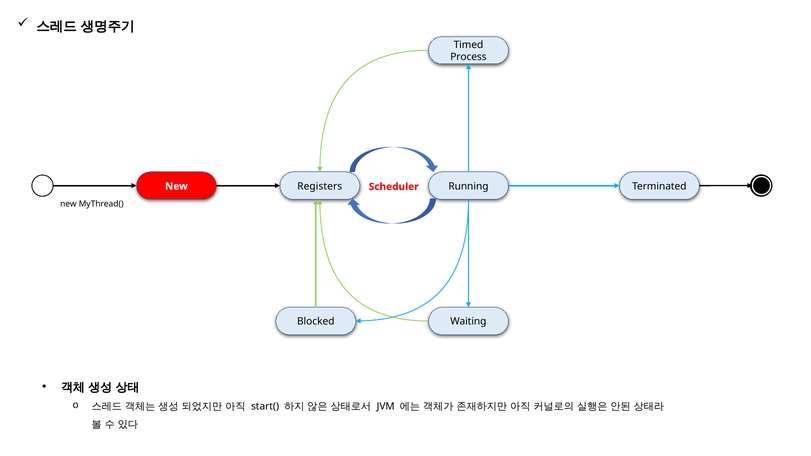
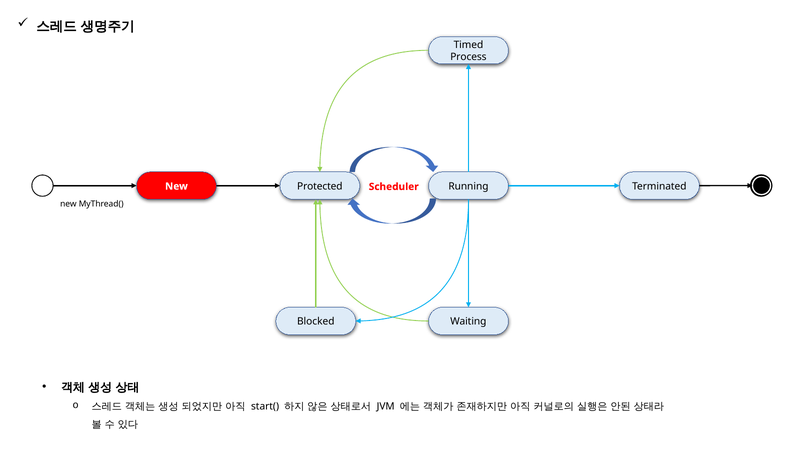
Registers: Registers -> Protected
